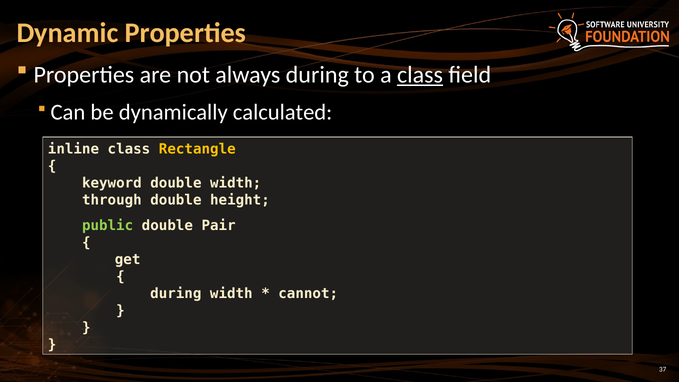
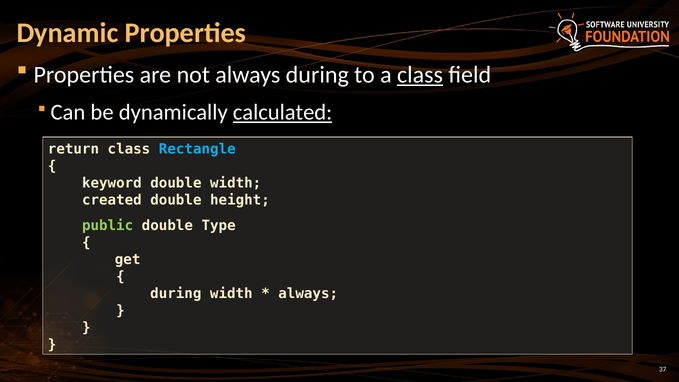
calculated underline: none -> present
inline: inline -> return
Rectangle colour: yellow -> light blue
through: through -> created
Pair: Pair -> Type
cannot at (308, 293): cannot -> always
